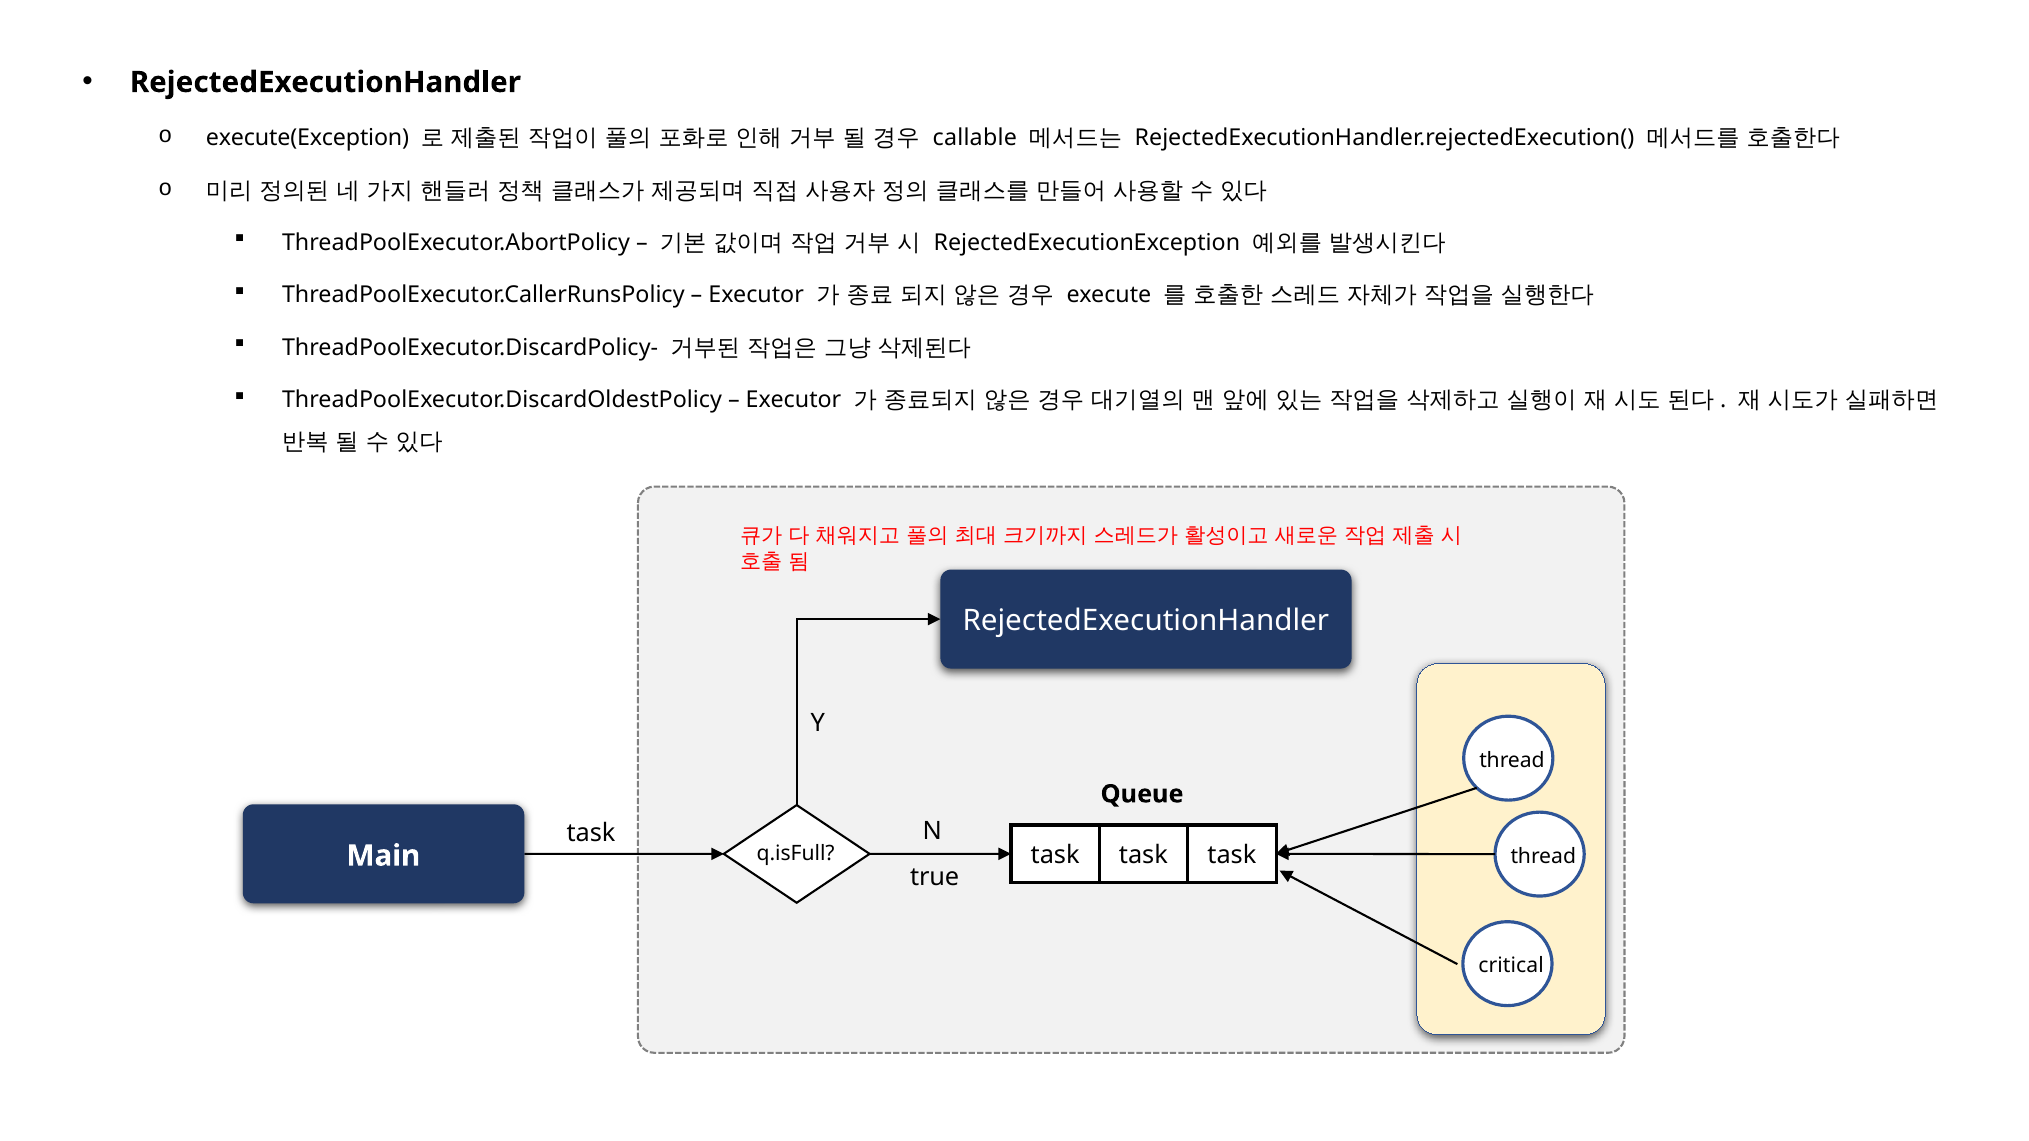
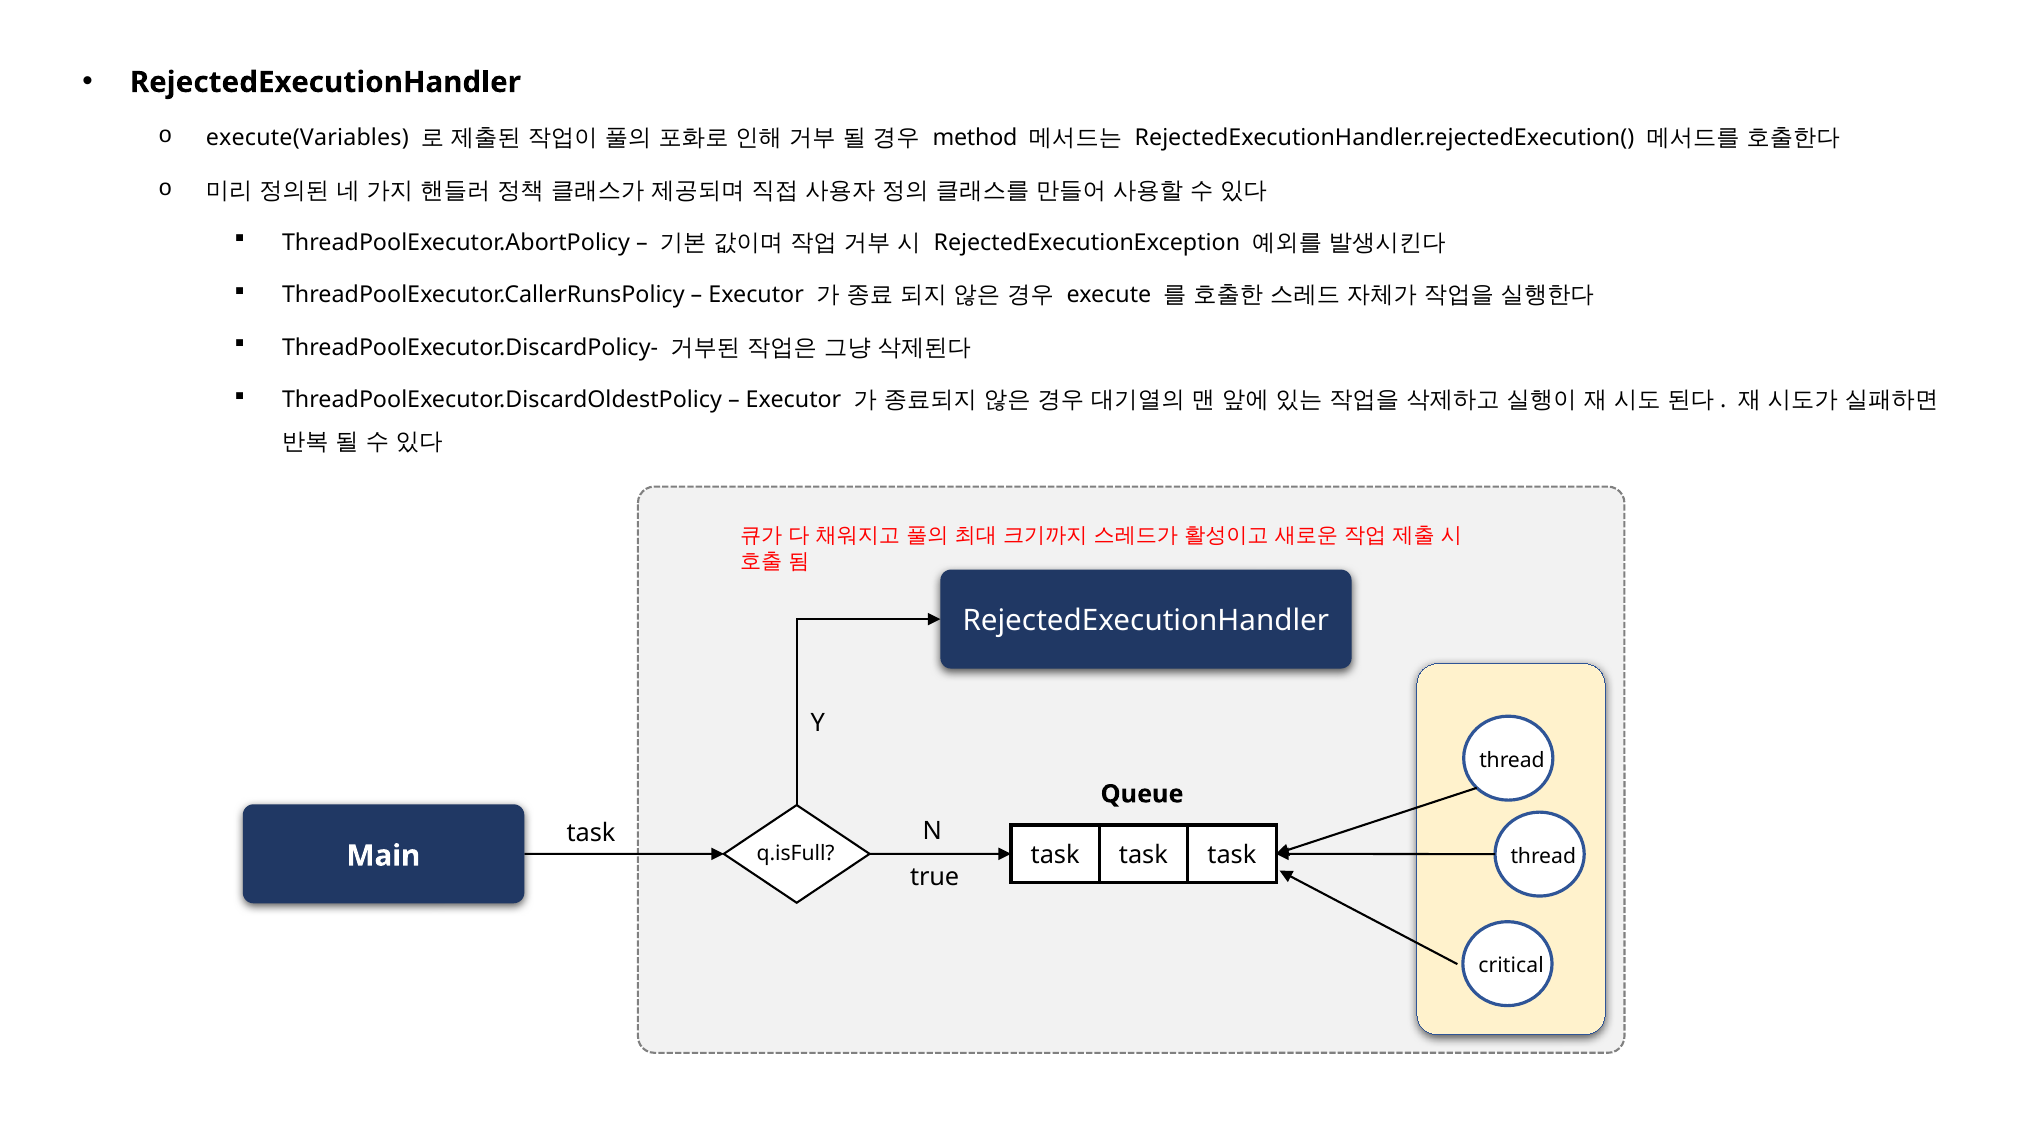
execute(Exception: execute(Exception -> execute(Variables
callable: callable -> method
